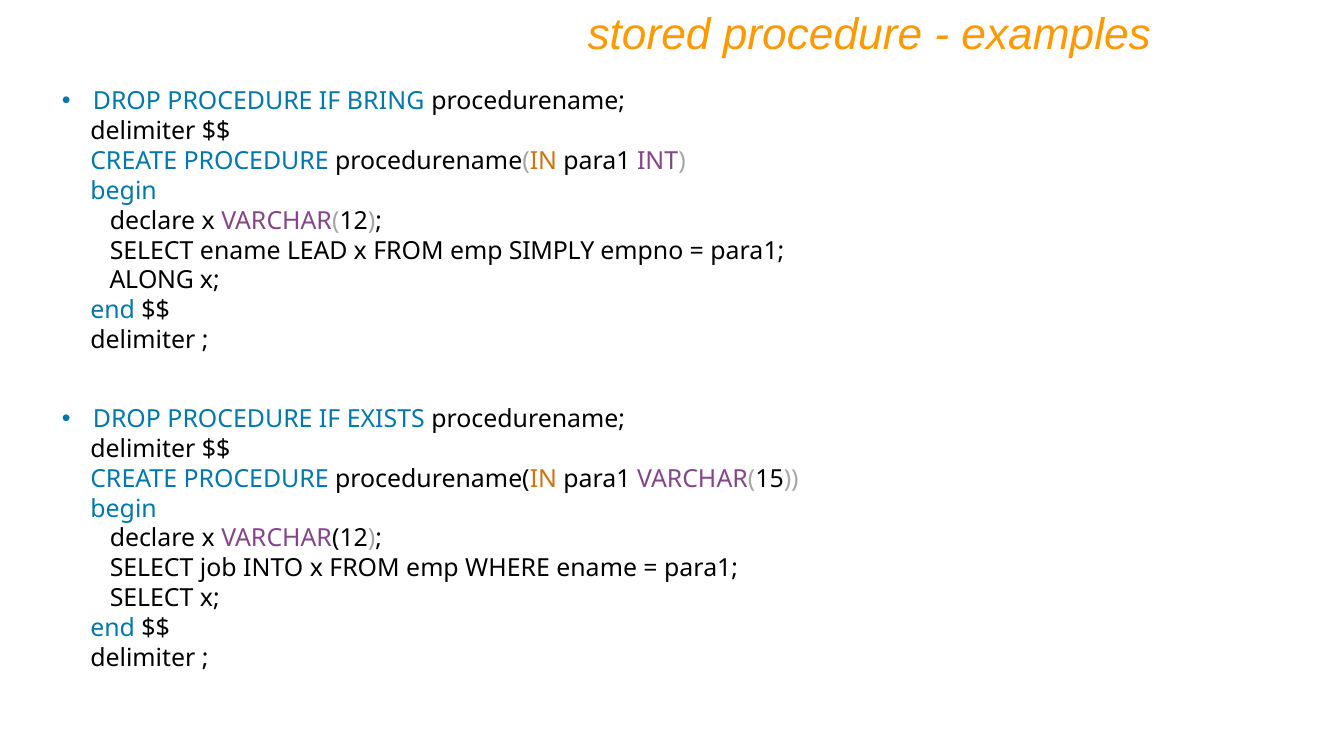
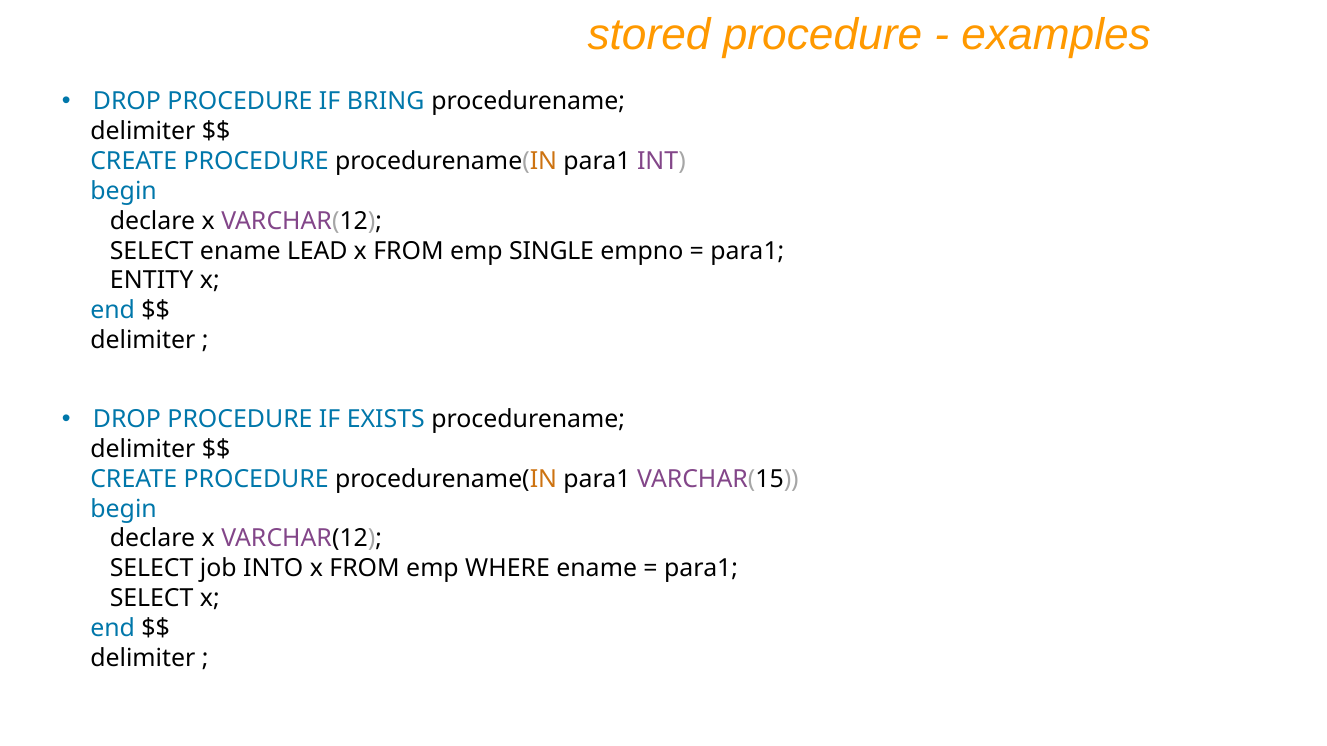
SIMPLY: SIMPLY -> SINGLE
ALONG: ALONG -> ENTITY
